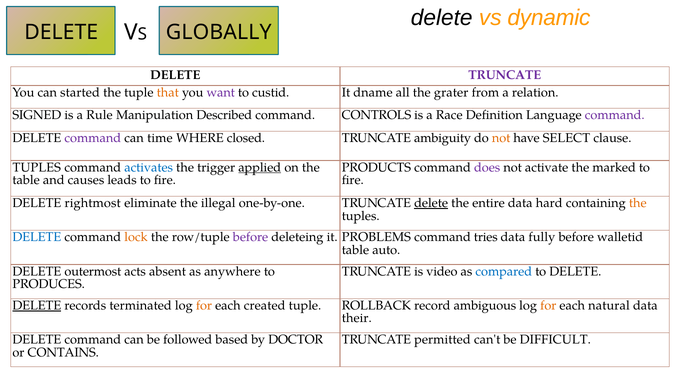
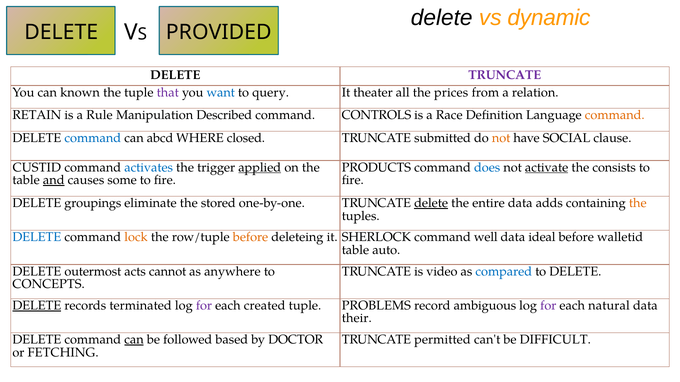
GLOBALLY: GLOBALLY -> PROVIDED
started: started -> known
that colour: orange -> purple
want colour: purple -> blue
custid: custid -> query
dname: dname -> theater
grater: grater -> prices
SIGNED: SIGNED -> RETAIN
command at (615, 115) colour: purple -> orange
command at (93, 138) colour: purple -> blue
time: time -> abcd
ambiguity: ambiguity -> submitted
SELECT: SELECT -> SOCIAL
TUPLES at (37, 168): TUPLES -> CUSTID
does colour: purple -> blue
activate underline: none -> present
marked: marked -> consists
and underline: none -> present
leads: leads -> some
rightmost: rightmost -> groupings
illegal: illegal -> stored
hard: hard -> adds
before at (251, 237) colour: purple -> orange
PROBLEMS: PROBLEMS -> SHERLOCK
tries: tries -> well
fully: fully -> ideal
absent: absent -> cannot
PRODUCES: PRODUCES -> CONCEPTS
for at (204, 306) colour: orange -> purple
ROLLBACK: ROLLBACK -> PROBLEMS
for at (548, 306) colour: orange -> purple
can at (134, 340) underline: none -> present
CONTAINS: CONTAINS -> FETCHING
